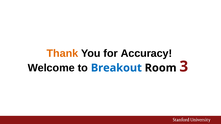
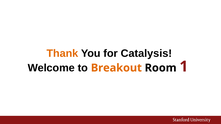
Accuracy: Accuracy -> Catalysis
Breakout colour: blue -> orange
3: 3 -> 1
